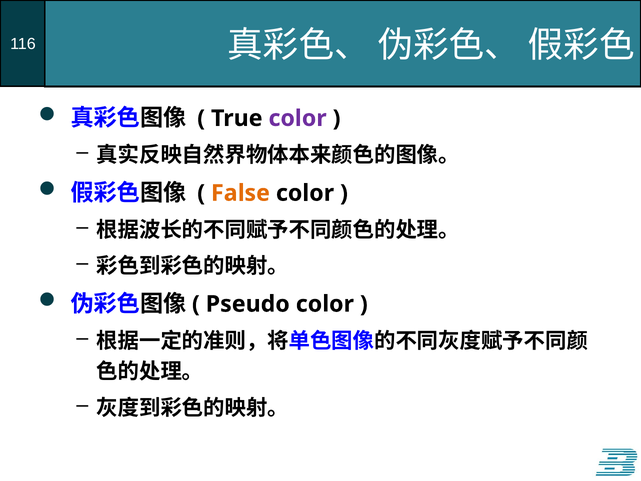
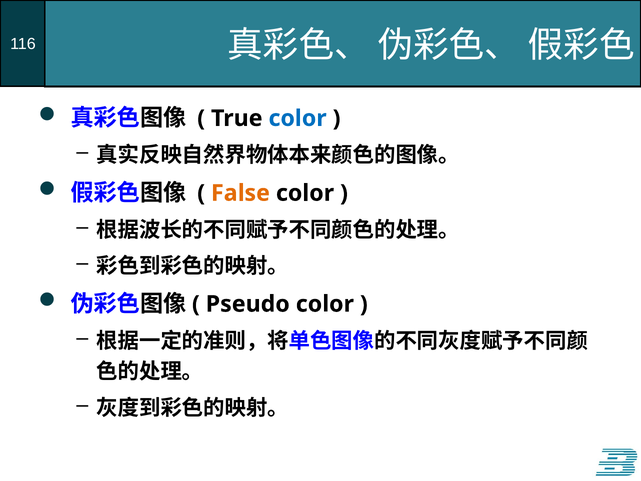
color at (298, 118) colour: purple -> blue
